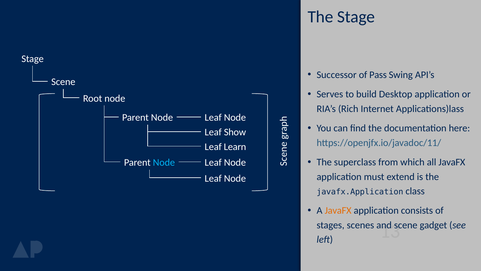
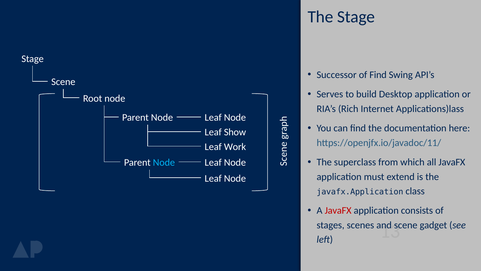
of Pass: Pass -> Find
Learn: Learn -> Work
JavaFX at (338, 210) colour: orange -> red
